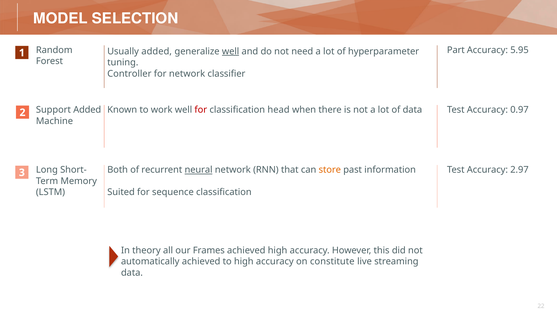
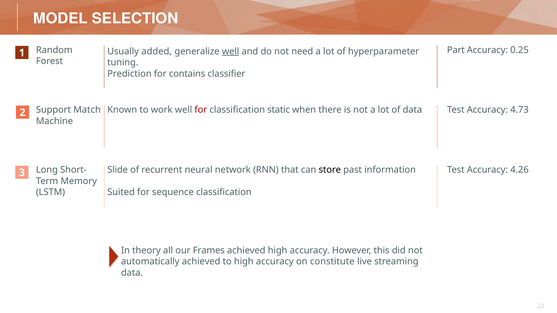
5.95: 5.95 -> 0.25
Controller: Controller -> Prediction
for network: network -> contains
head: head -> static
0.97: 0.97 -> 4.73
Support Added: Added -> Match
Both: Both -> Slide
neural underline: present -> none
store colour: orange -> black
2.97: 2.97 -> 4.26
